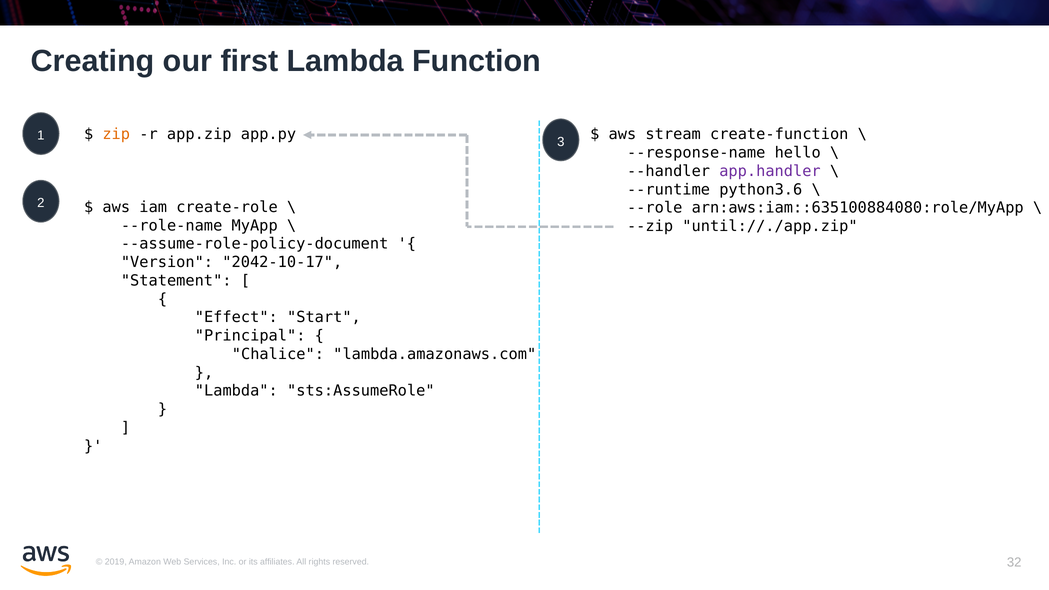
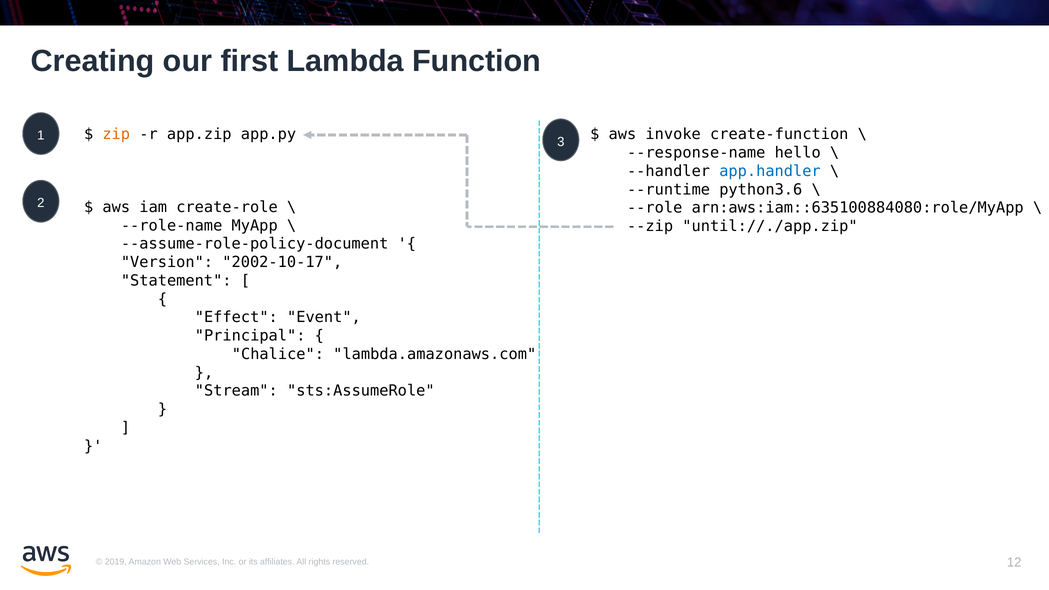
stream: stream -> invoke
app.handler colour: purple -> blue
2042-10-17: 2042-10-17 -> 2002-10-17
Start: Start -> Event
Lambda at (236, 391): Lambda -> Stream
32: 32 -> 12
